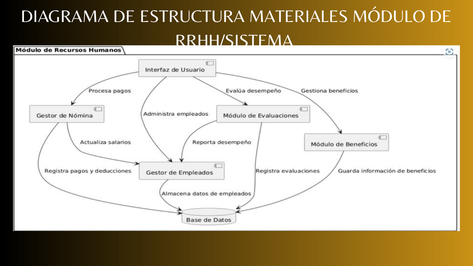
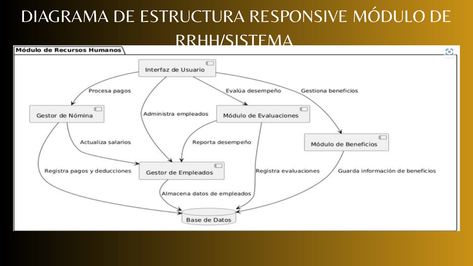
MATERIALES: MATERIALES -> RESPONSIVE
